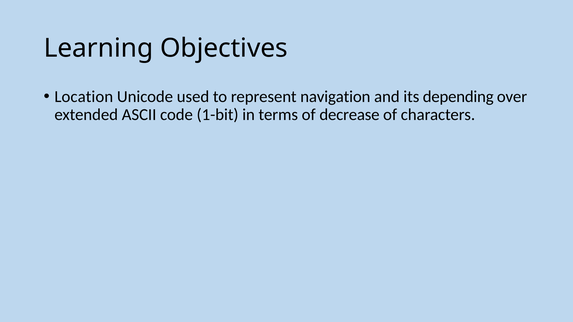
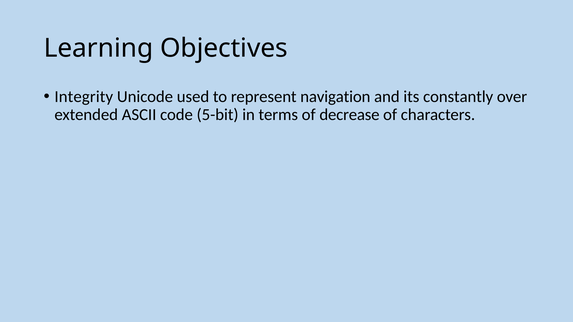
Location: Location -> Integrity
depending: depending -> constantly
1-bit: 1-bit -> 5-bit
